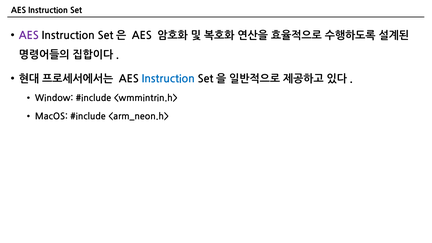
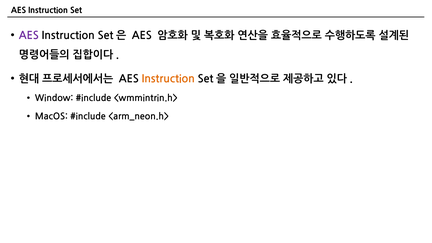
Instruction at (168, 79) colour: blue -> orange
